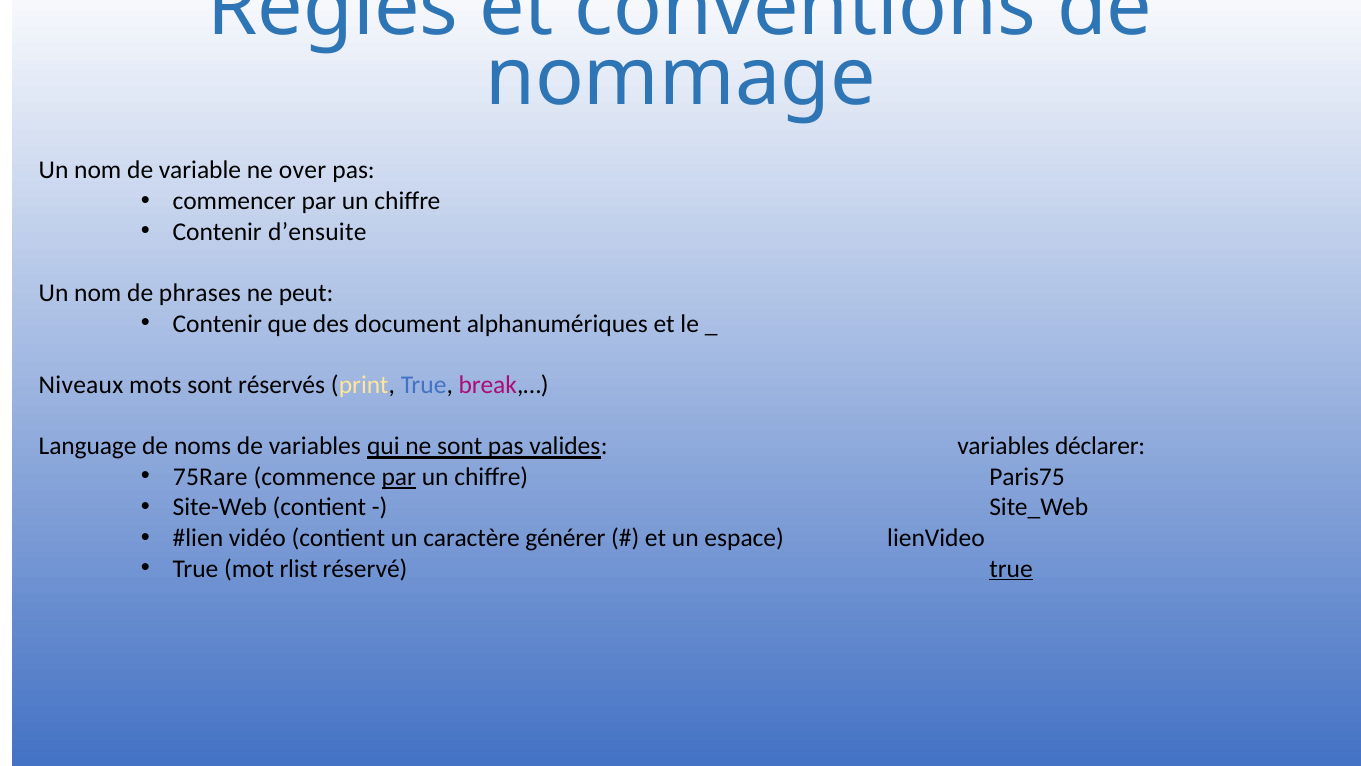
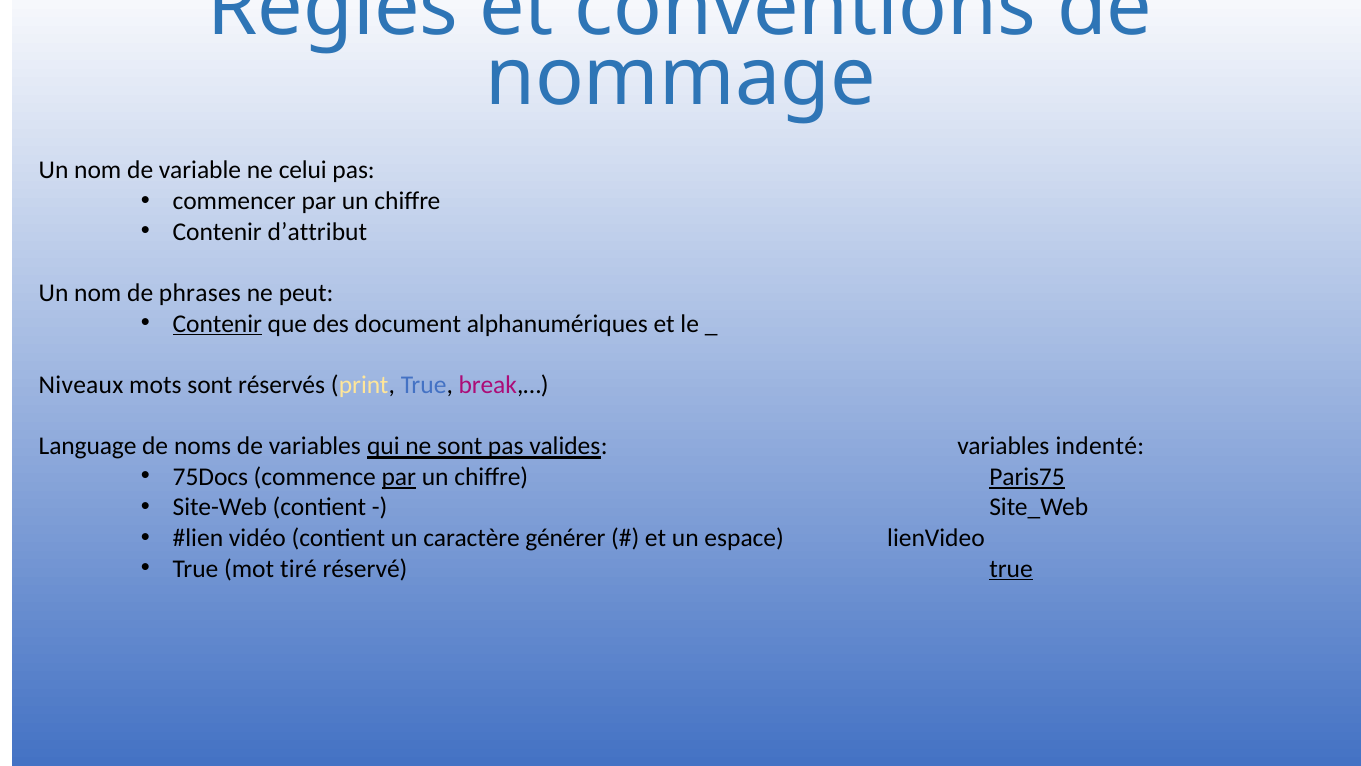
over: over -> celui
d’ensuite: d’ensuite -> d’attribut
Contenir at (217, 323) underline: none -> present
déclarer: déclarer -> indenté
75Rare: 75Rare -> 75Docs
Paris75 underline: none -> present
rlist: rlist -> tiré
